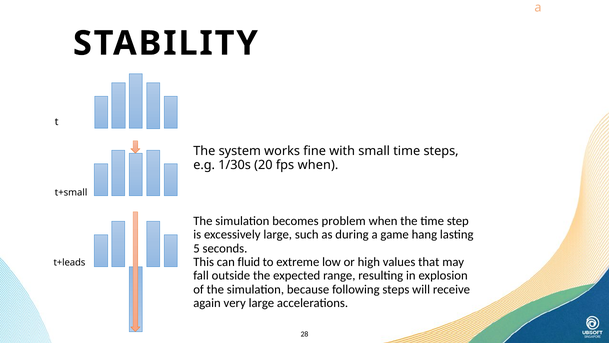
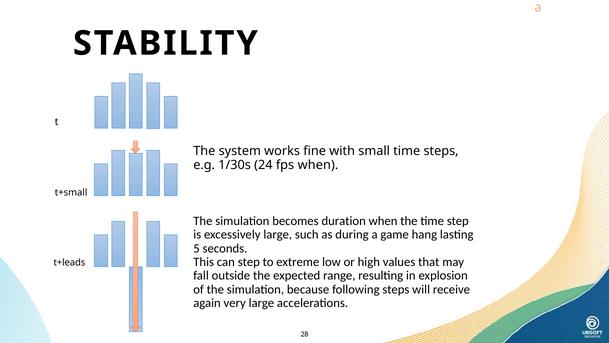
20: 20 -> 24
problem: problem -> duration
can fluid: fluid -> step
